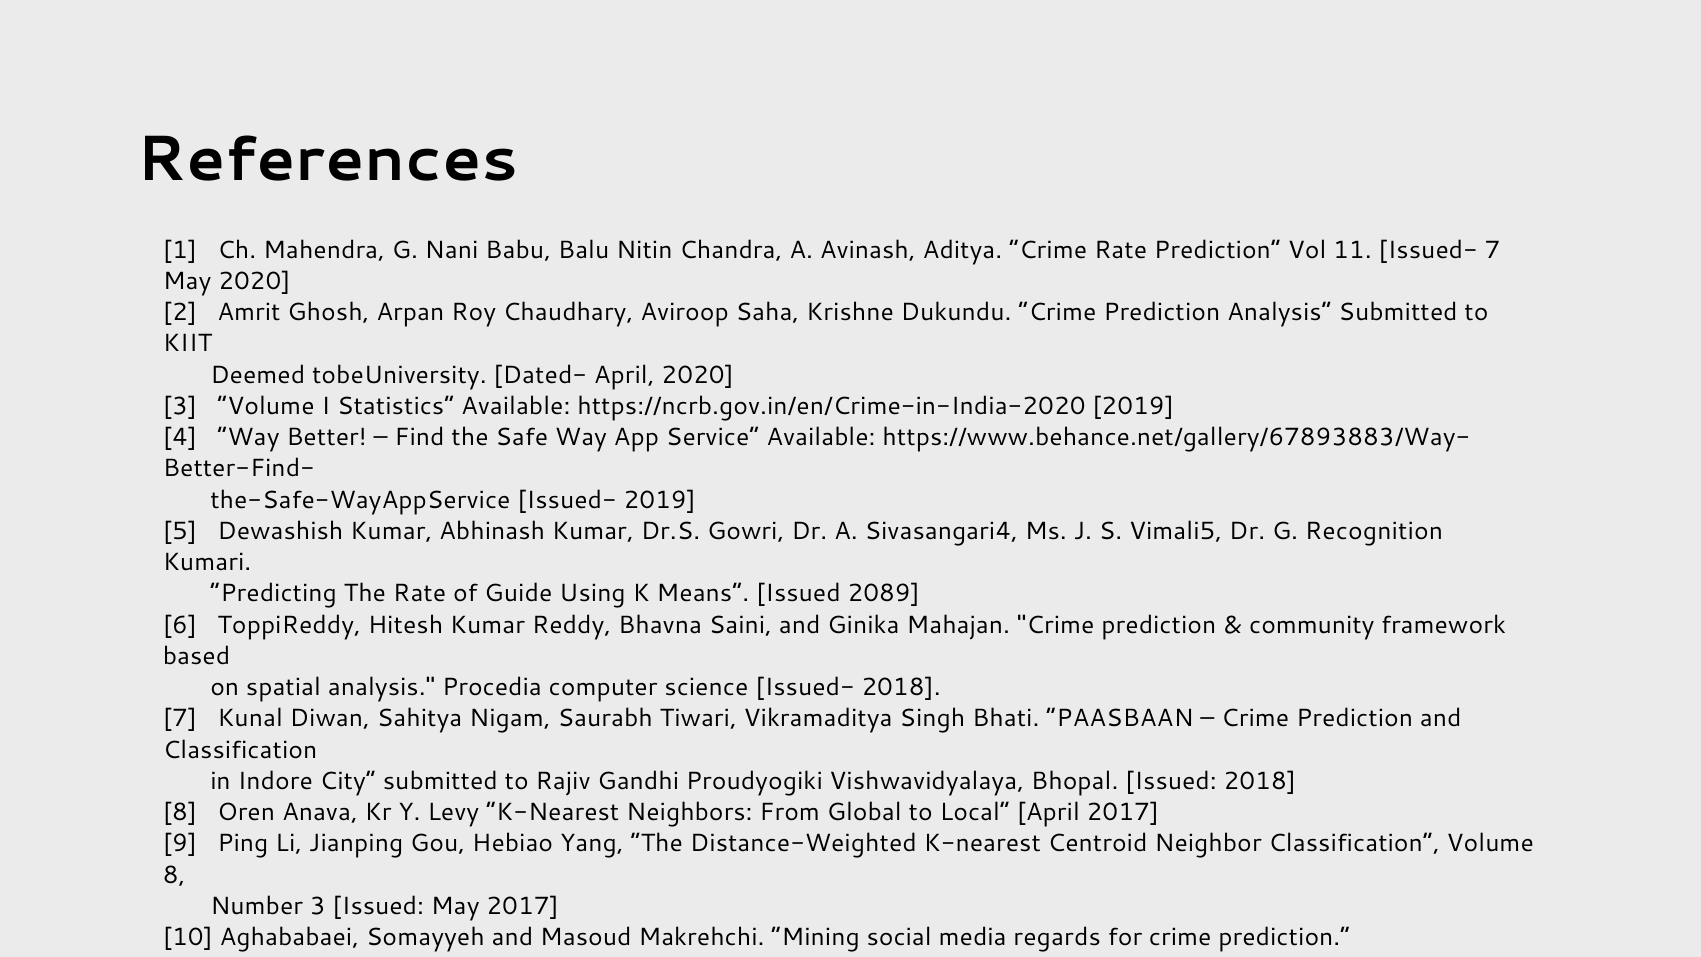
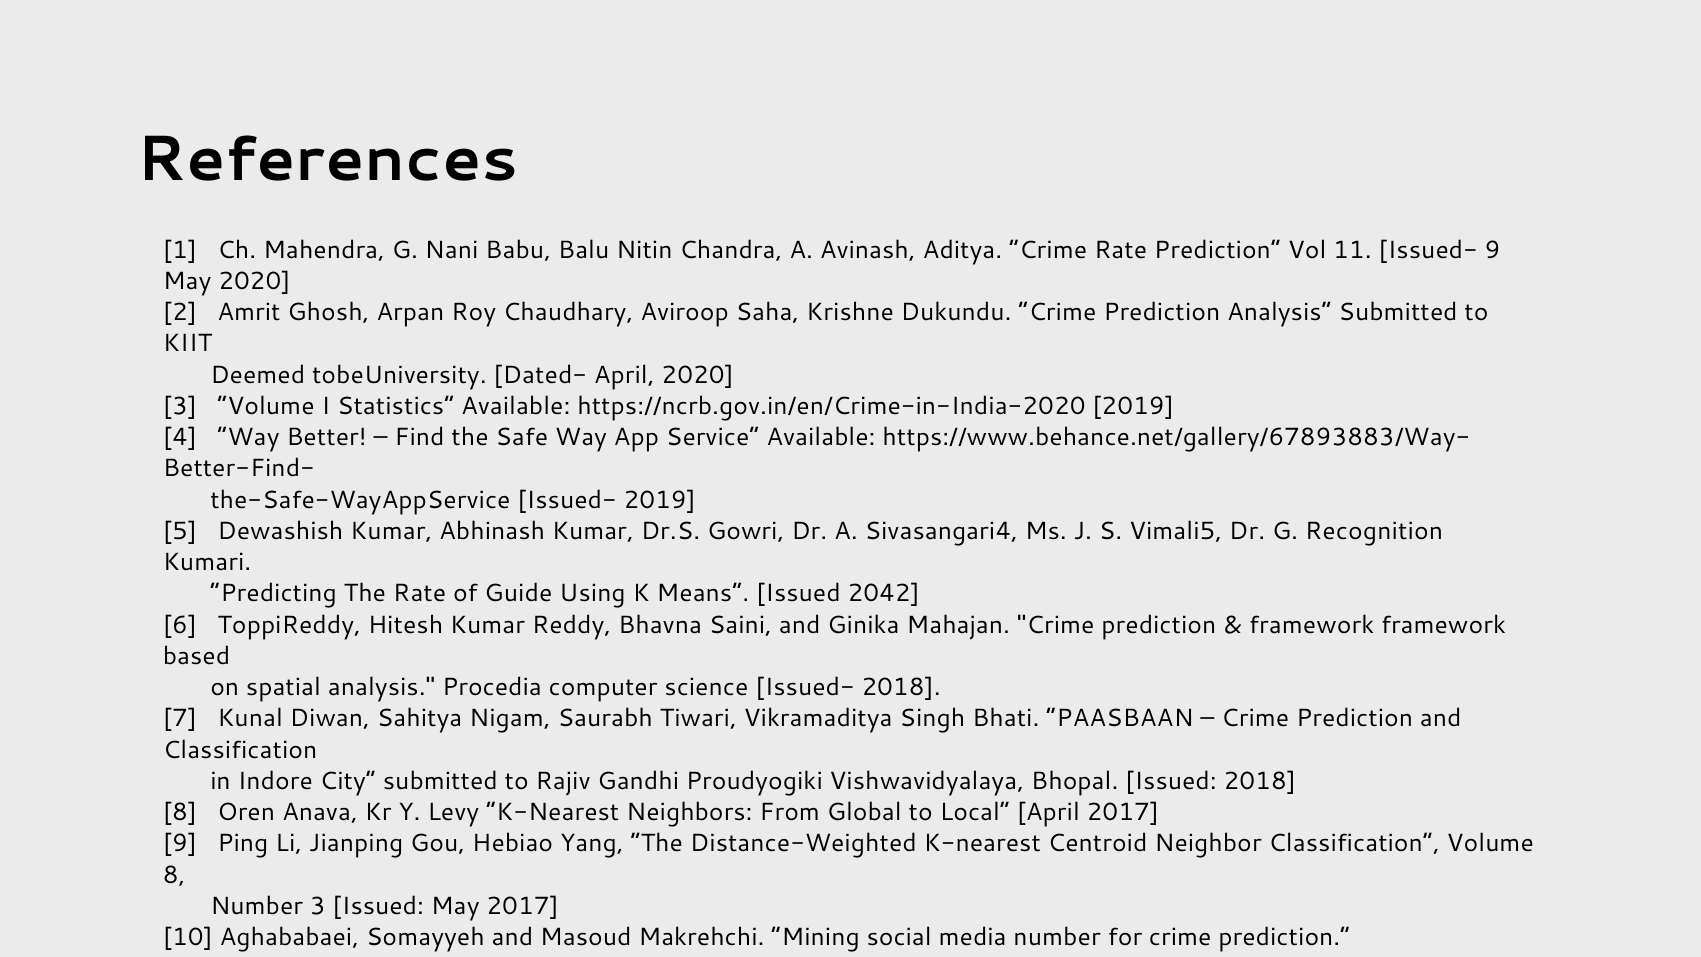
Issued- 7: 7 -> 9
2089: 2089 -> 2042
community at (1312, 625): community -> framework
media regards: regards -> number
